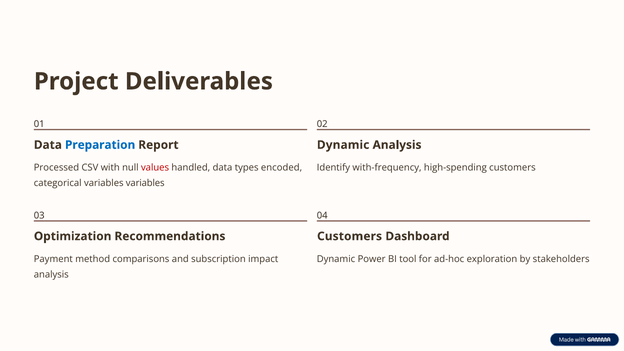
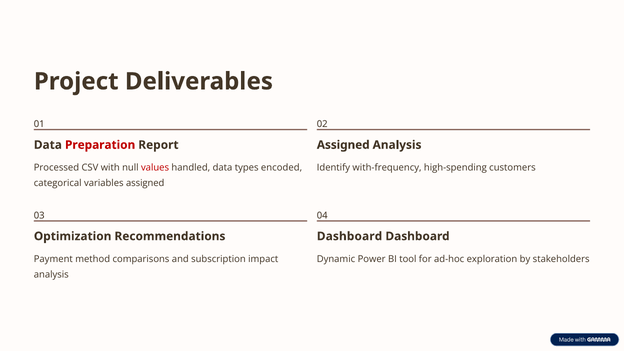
Preparation colour: blue -> red
Dynamic at (343, 145): Dynamic -> Assigned
variables variables: variables -> assigned
Customers at (350, 236): Customers -> Dashboard
